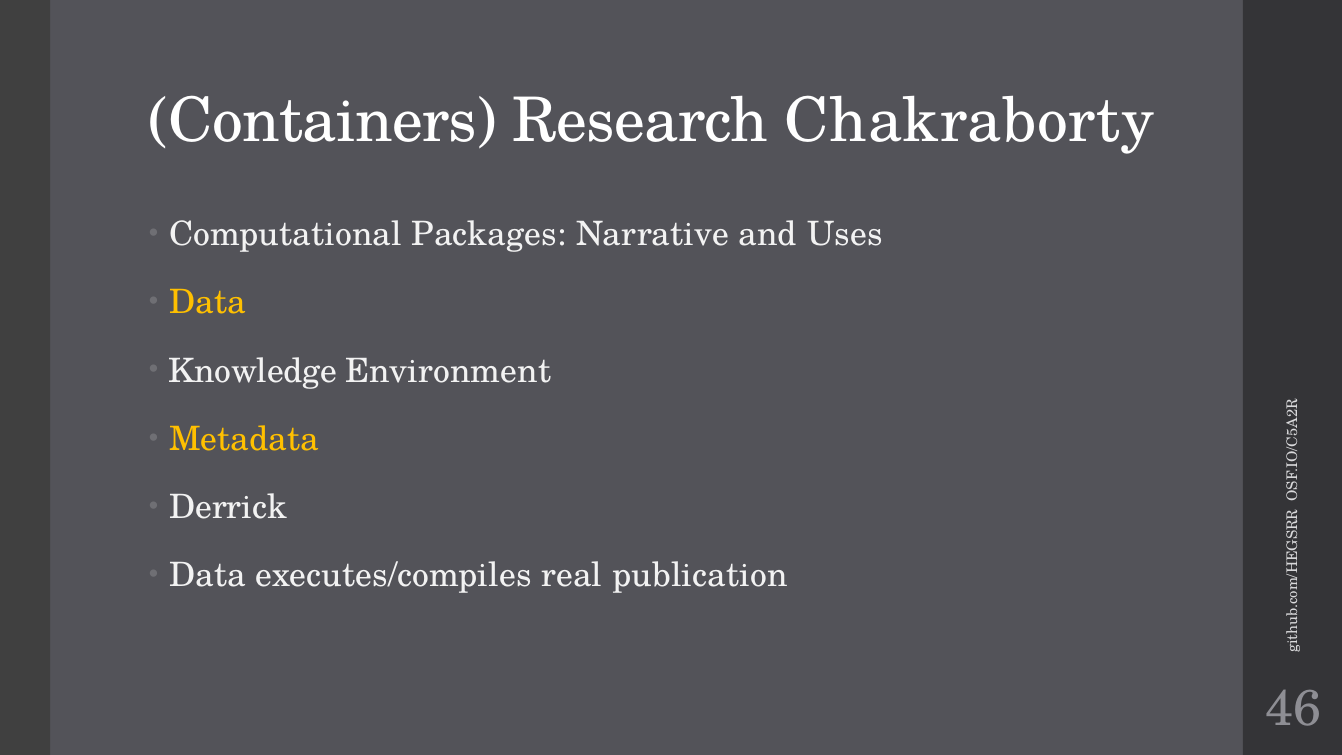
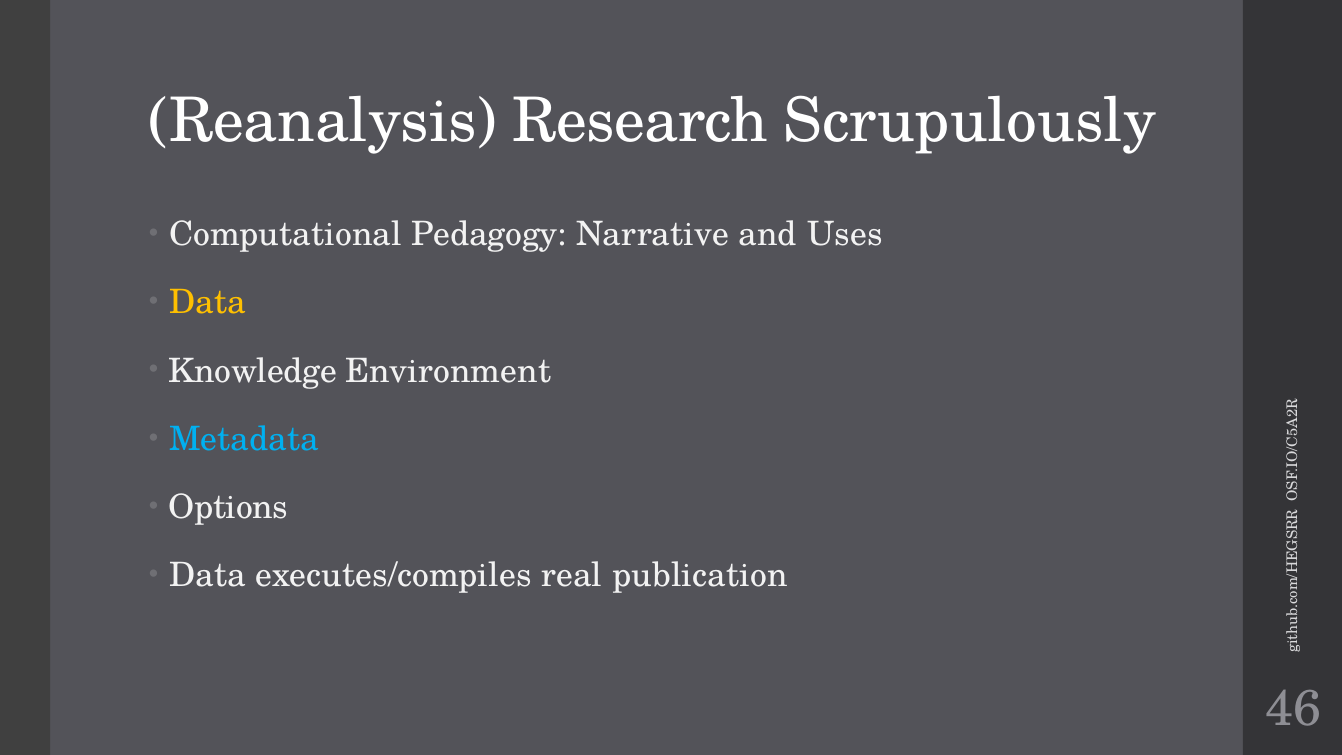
Containers: Containers -> Reanalysis
Chakraborty: Chakraborty -> Scrupulously
Packages: Packages -> Pedagogy
Metadata colour: yellow -> light blue
Derrick: Derrick -> Options
